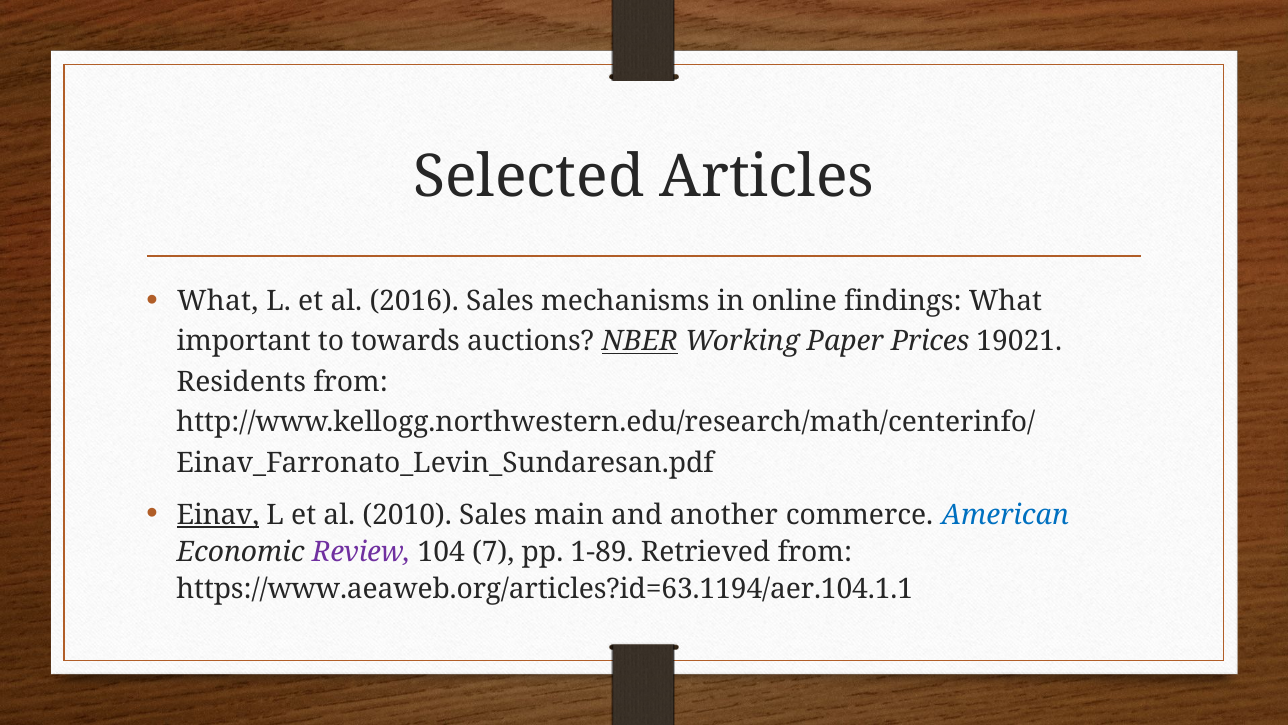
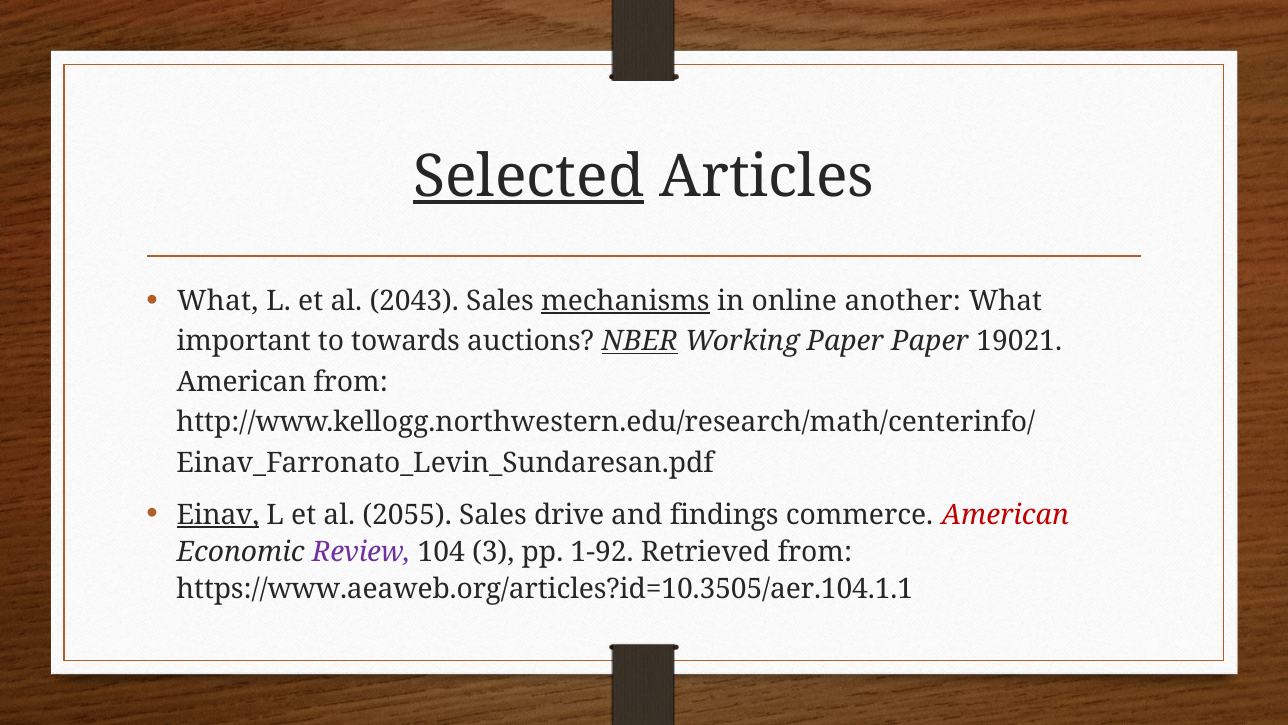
Selected underline: none -> present
2016: 2016 -> 2043
mechanisms underline: none -> present
findings: findings -> another
Paper Prices: Prices -> Paper
Residents at (241, 382): Residents -> American
2010: 2010 -> 2055
main: main -> drive
another: another -> findings
American at (1005, 514) colour: blue -> red
7: 7 -> 3
1-89: 1-89 -> 1-92
https://www.aeaweb.org/articles?id=63.1194/aer.104.1.1: https://www.aeaweb.org/articles?id=63.1194/aer.104.1.1 -> https://www.aeaweb.org/articles?id=10.3505/aer.104.1.1
